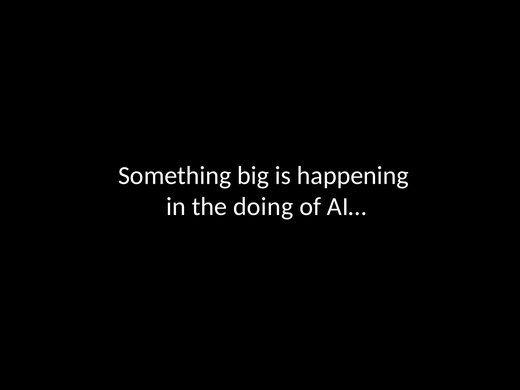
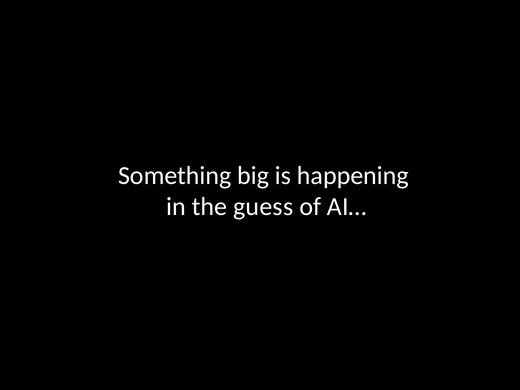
doing: doing -> guess
